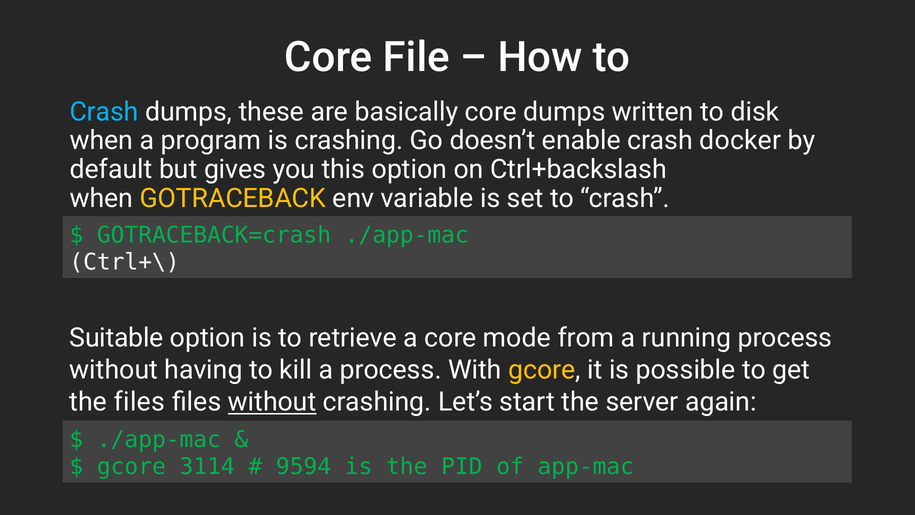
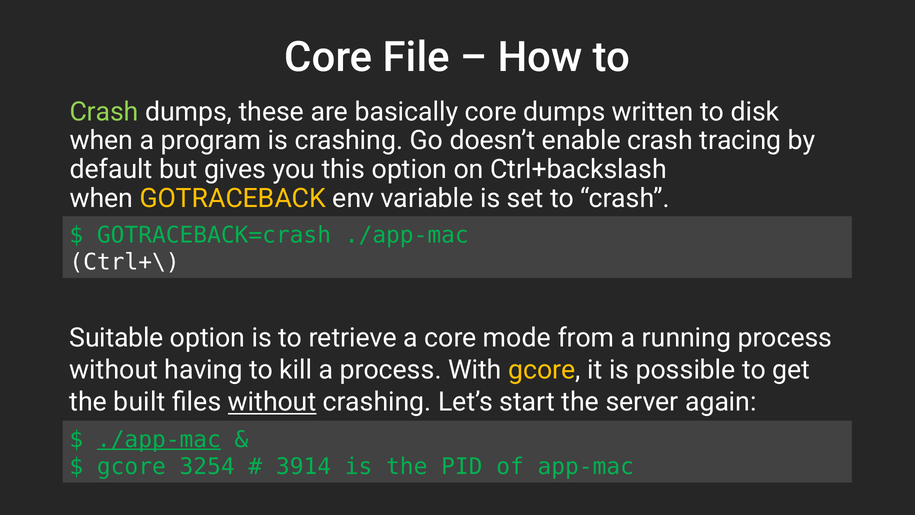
Crash at (104, 112) colour: light blue -> light green
docker: docker -> tracing
the files: files -> built
./app-mac at (159, 439) underline: none -> present
3114: 3114 -> 3254
9594: 9594 -> 3914
